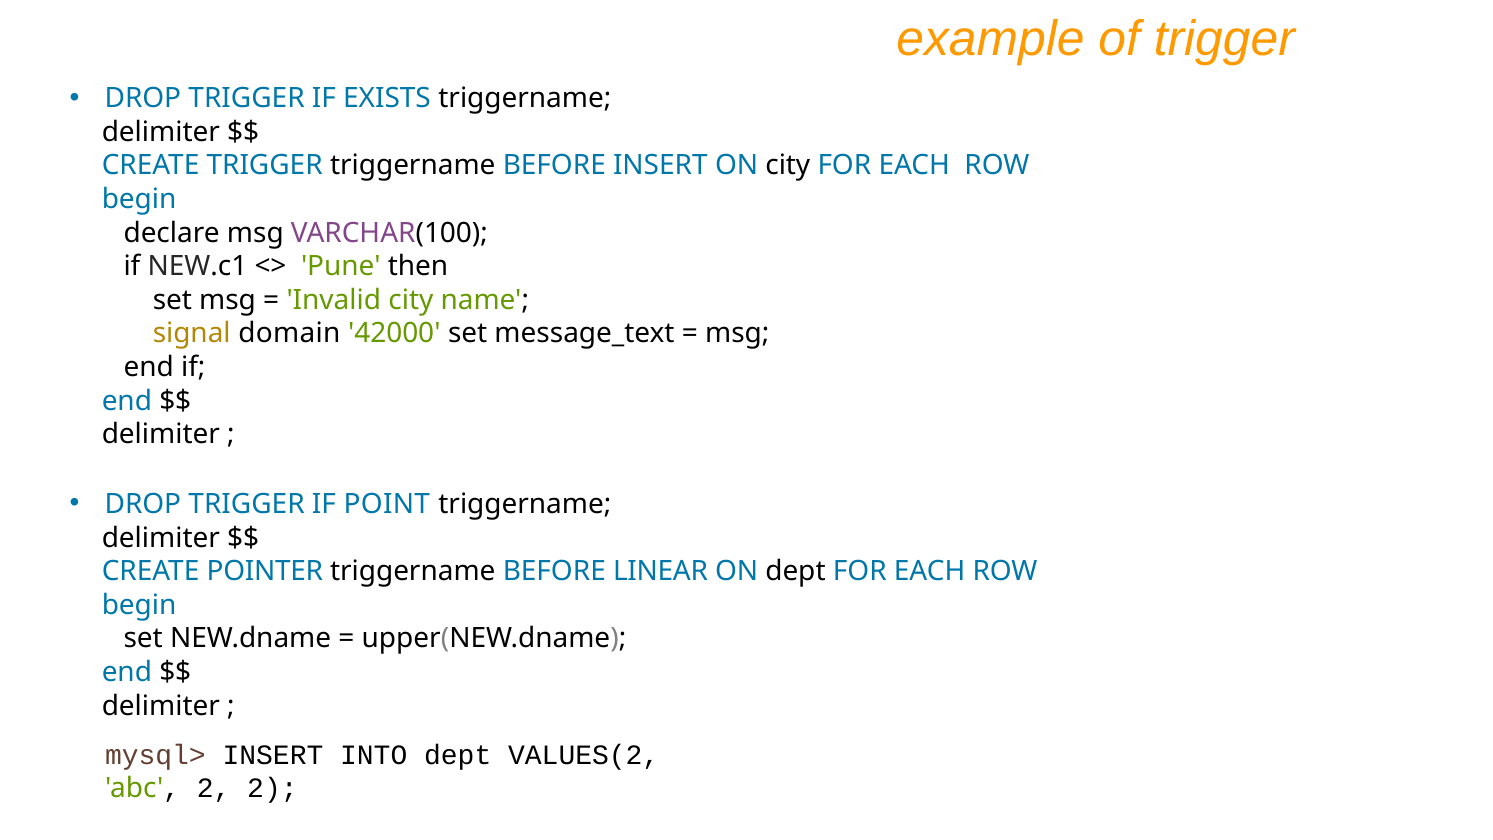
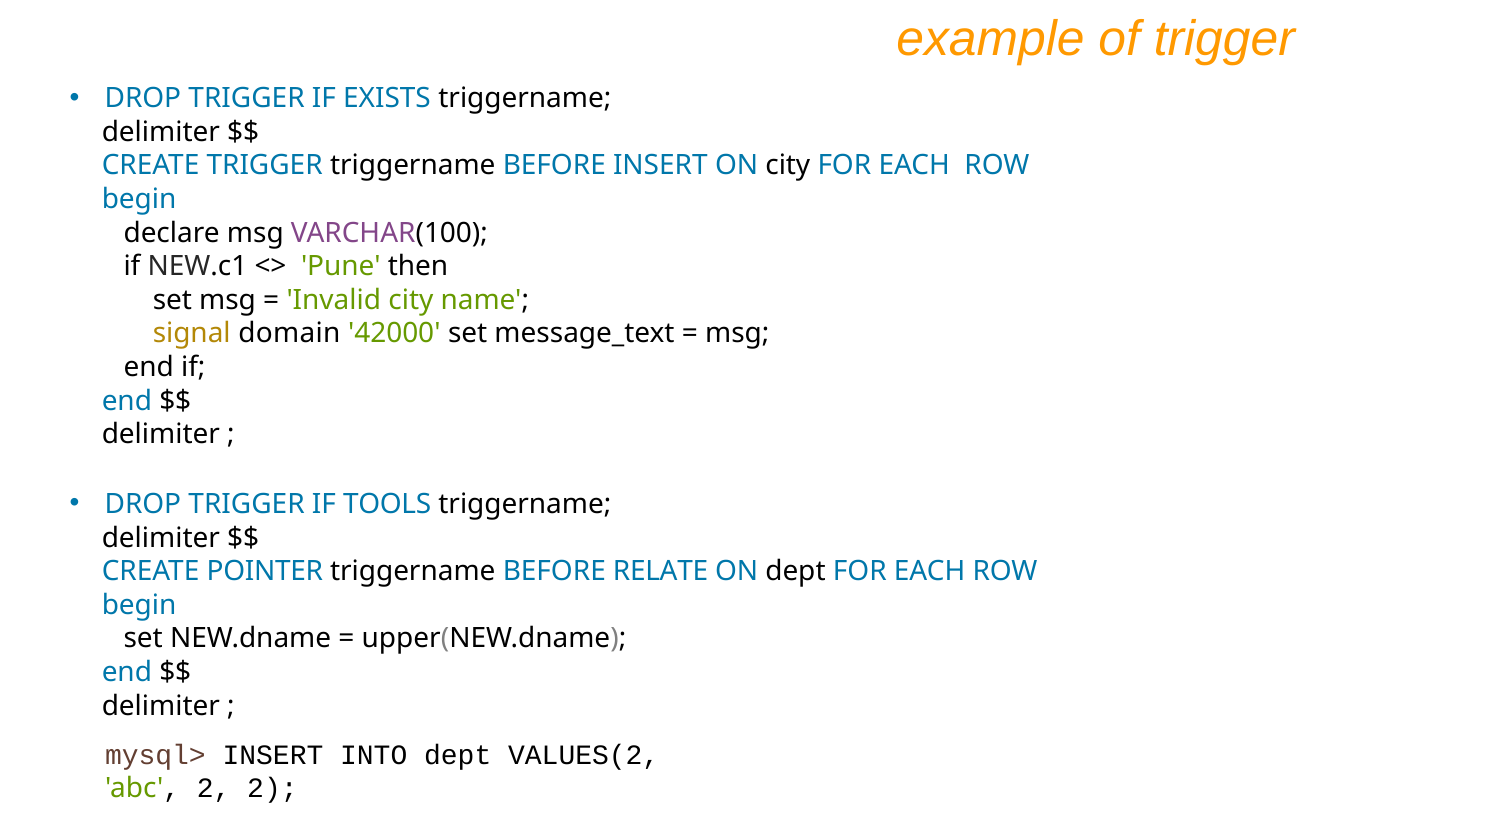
POINT: POINT -> TOOLS
LINEAR: LINEAR -> RELATE
